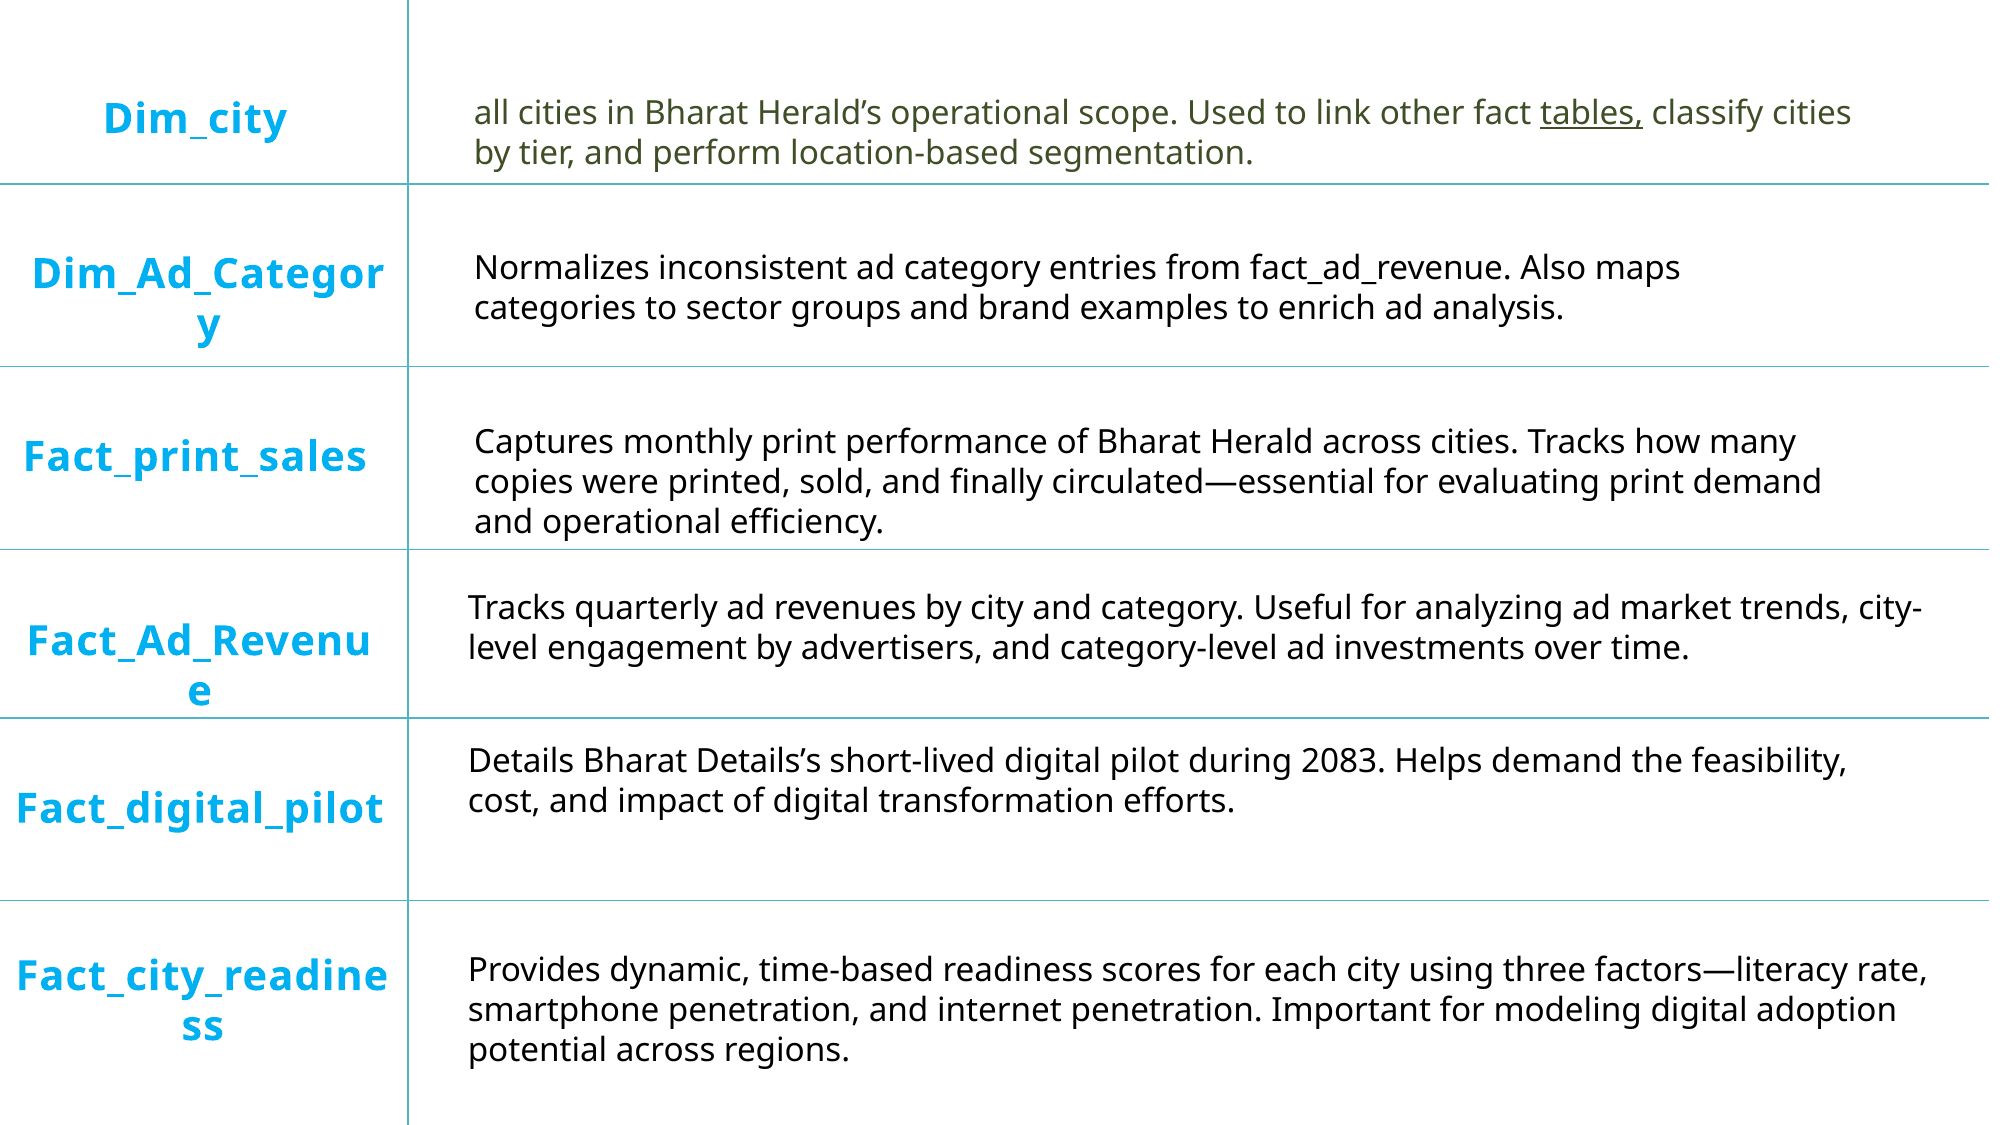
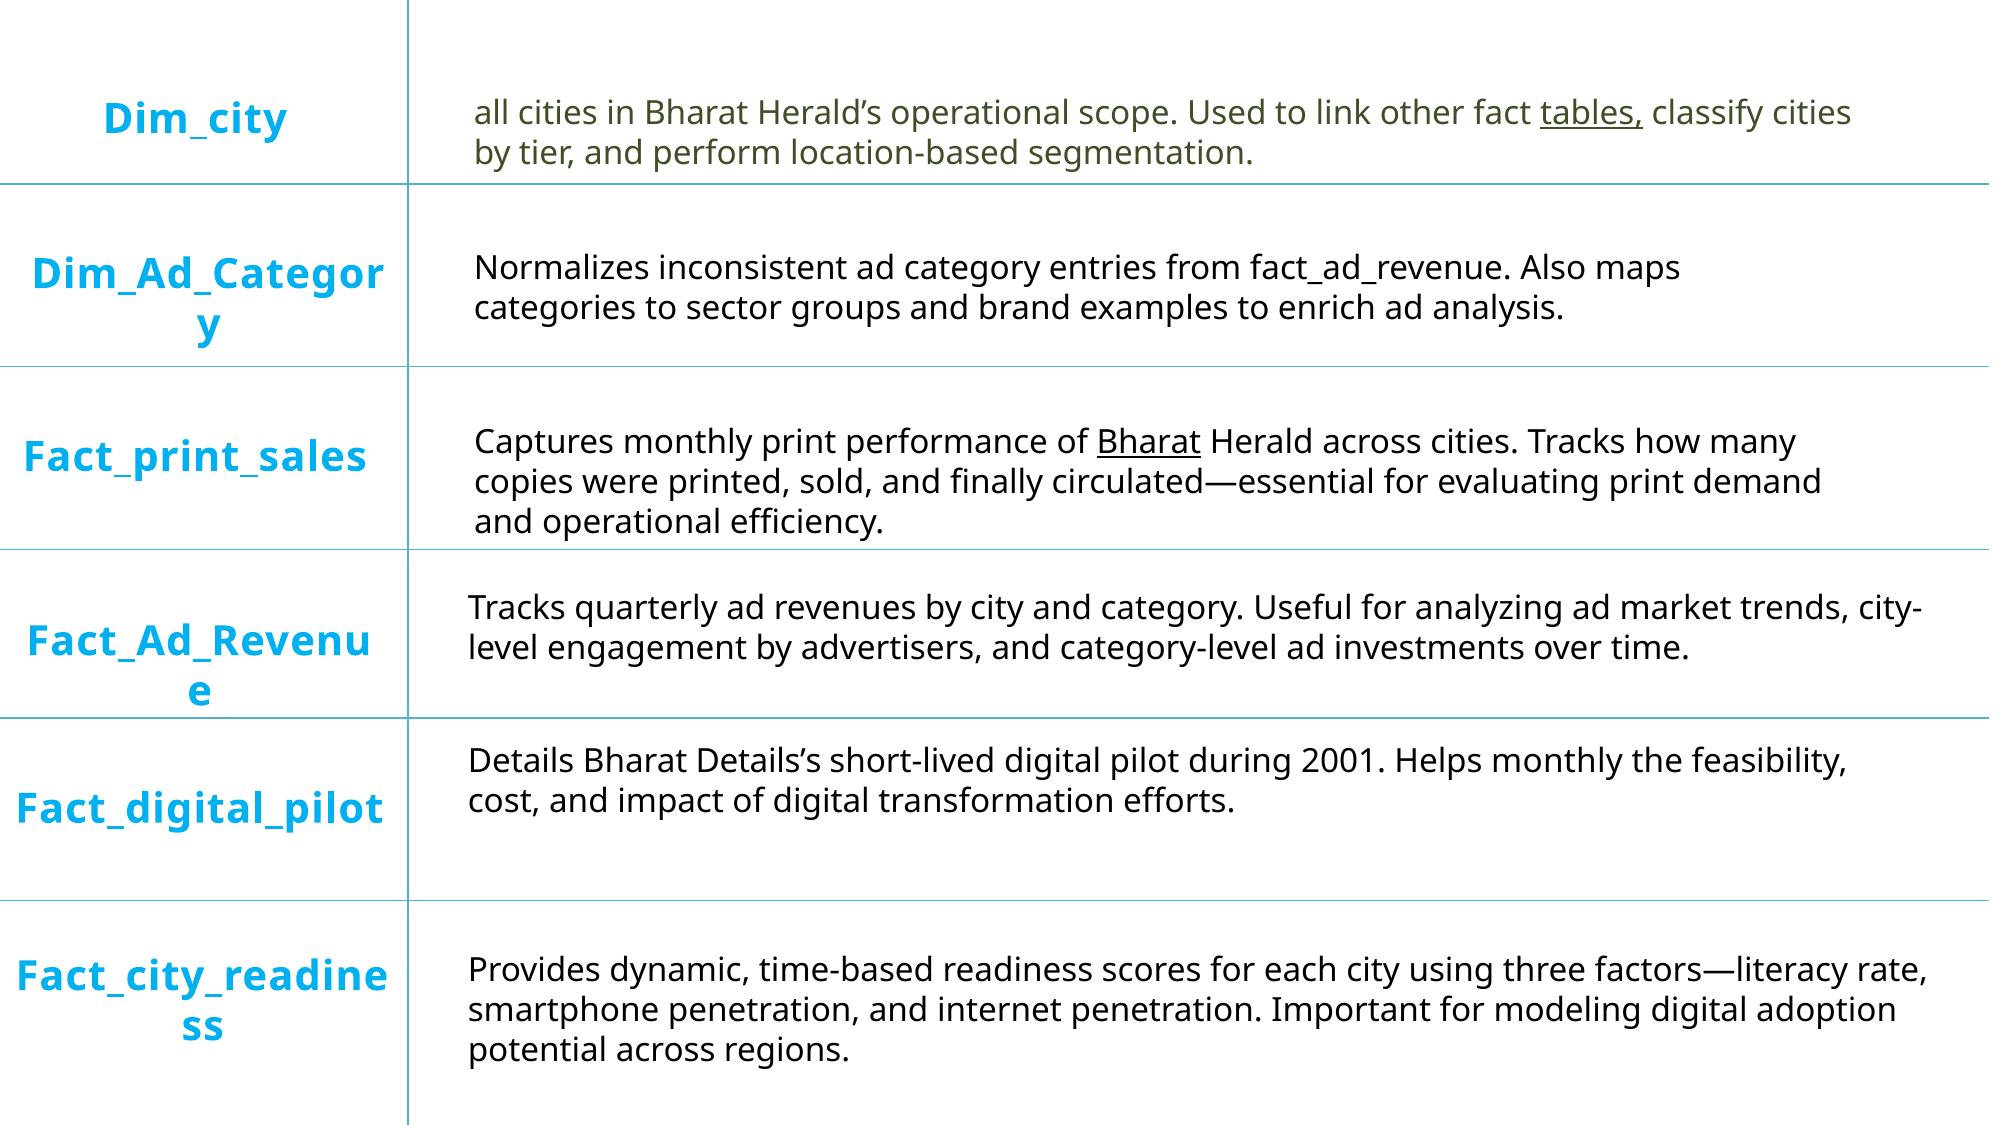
Bharat at (1149, 443) underline: none -> present
2083: 2083 -> 2001
Helps demand: demand -> monthly
